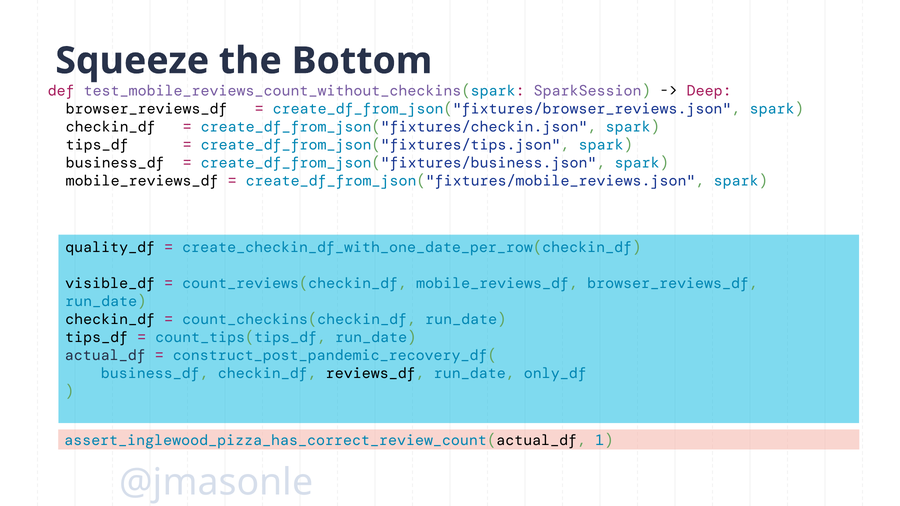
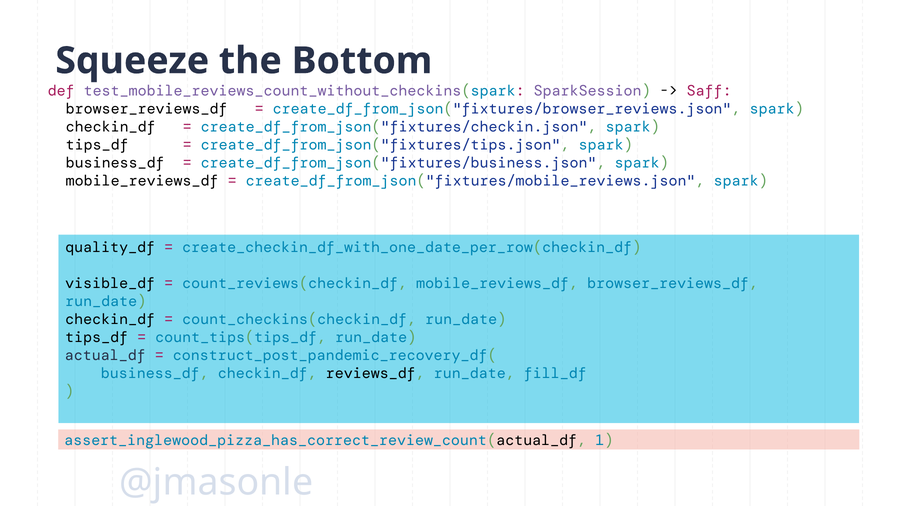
Deep: Deep -> Saff
only_df: only_df -> fill_df
